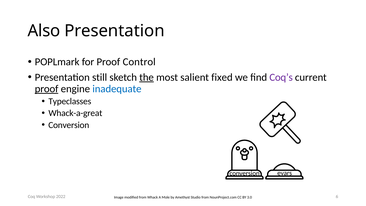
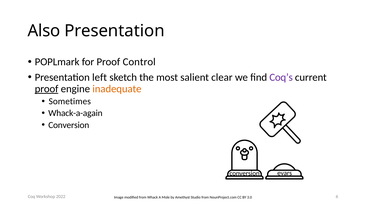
still: still -> left
the underline: present -> none
fixed: fixed -> clear
inadequate colour: blue -> orange
Typeclasses: Typeclasses -> Sometimes
Whack-a-great: Whack-a-great -> Whack-a-again
